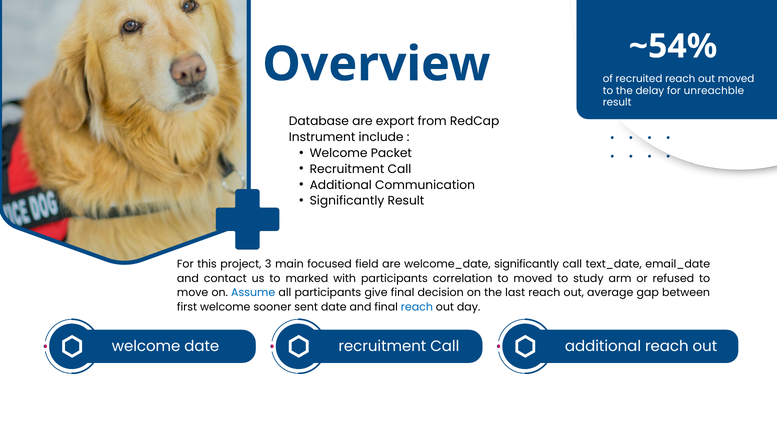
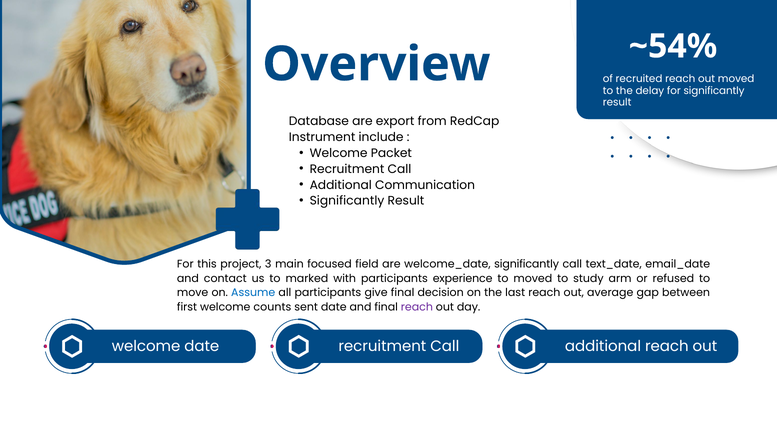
for unreachble: unreachble -> significantly
correlation: correlation -> experience
sooner: sooner -> counts
reach at (417, 307) colour: blue -> purple
